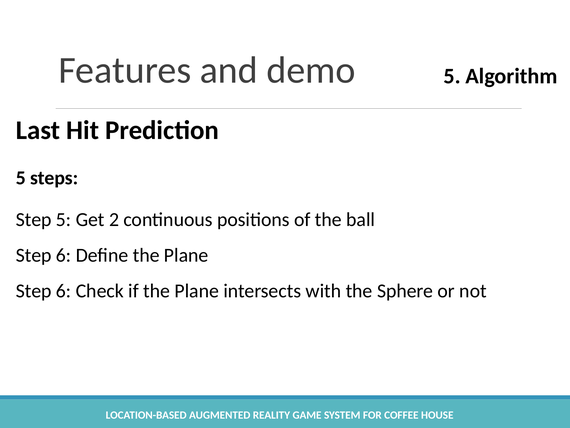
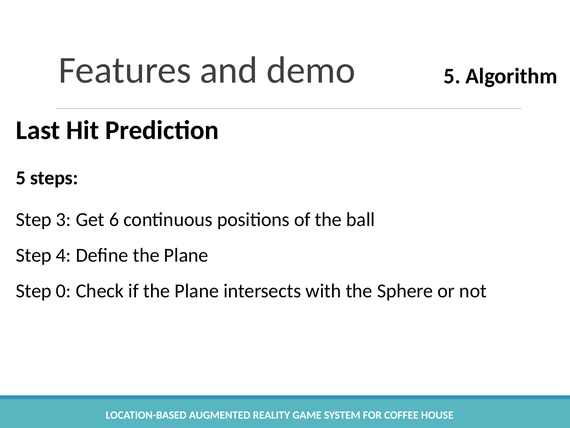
Step 5: 5 -> 3
2: 2 -> 6
6 at (64, 255): 6 -> 4
6 at (64, 290): 6 -> 0
